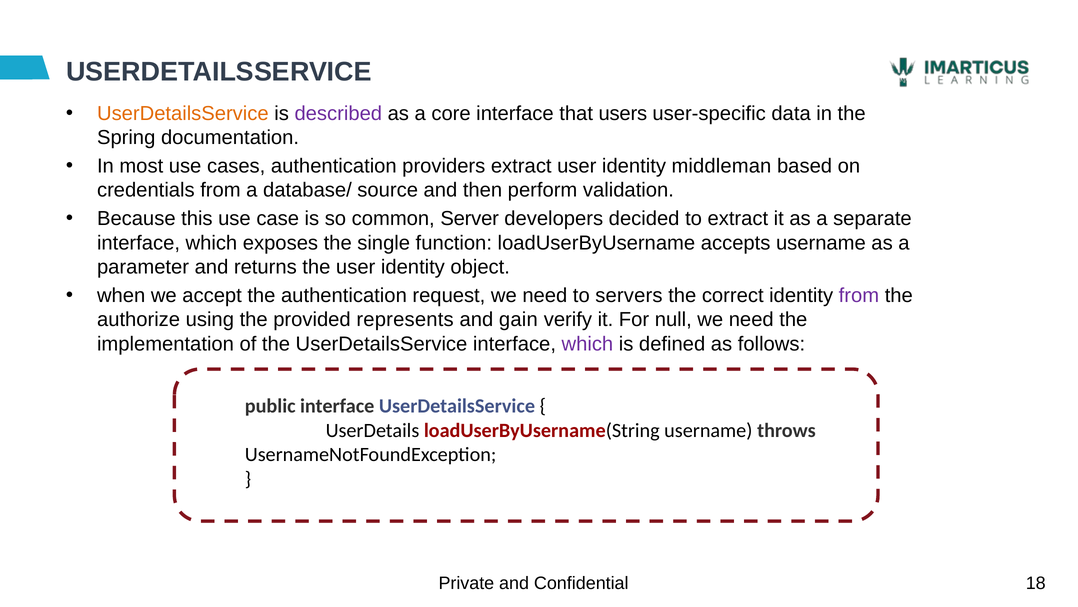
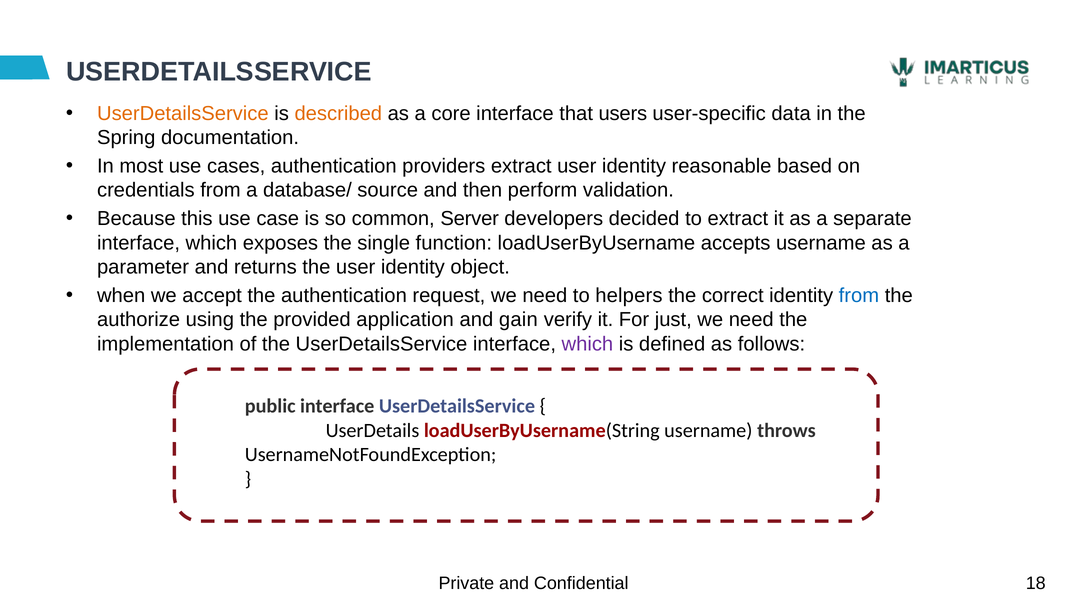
described colour: purple -> orange
middleman: middleman -> reasonable
servers: servers -> helpers
from at (859, 295) colour: purple -> blue
represents: represents -> application
null: null -> just
